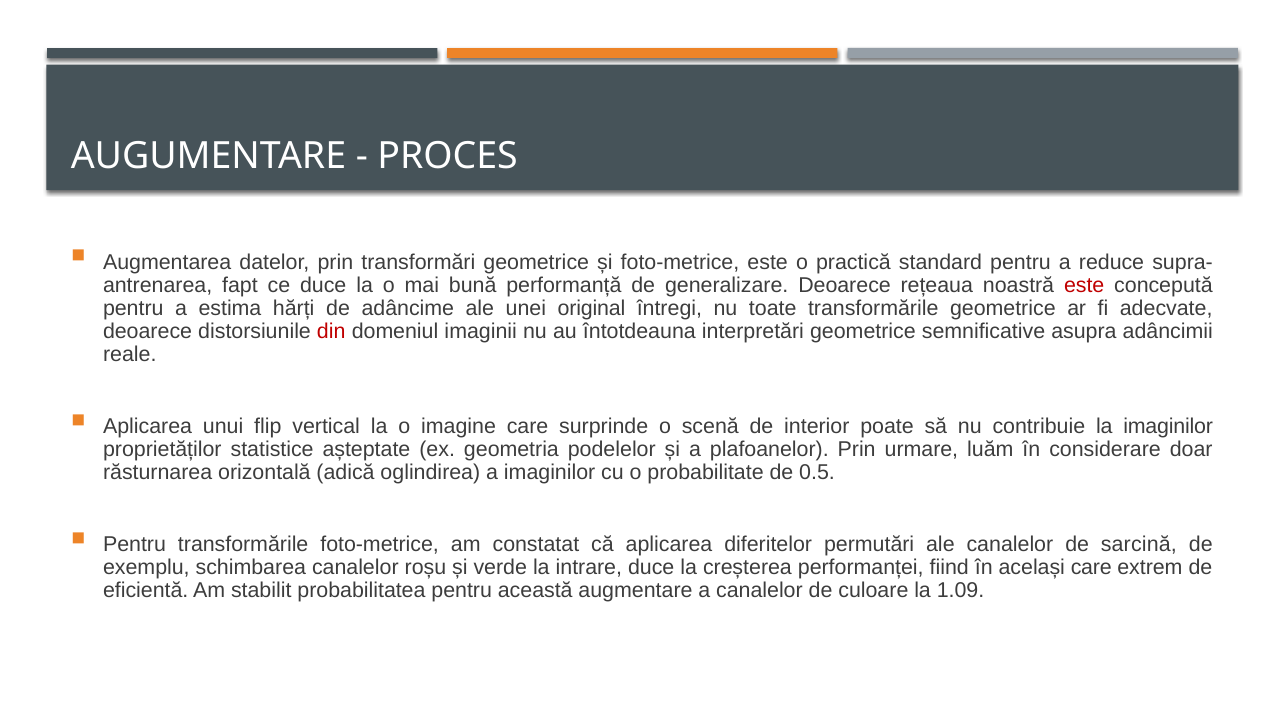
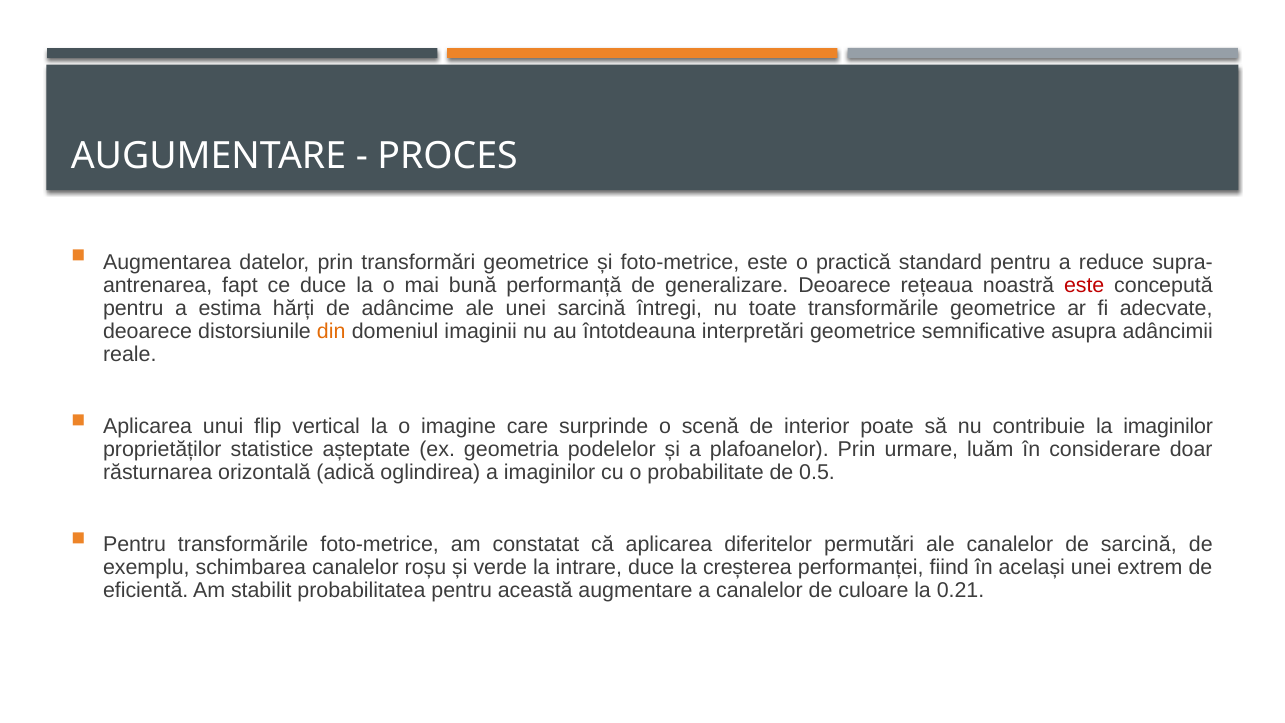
unei original: original -> sarcină
din colour: red -> orange
același care: care -> unei
1.09: 1.09 -> 0.21
